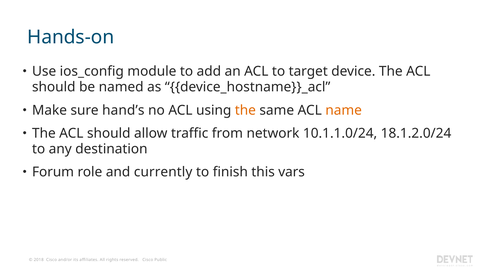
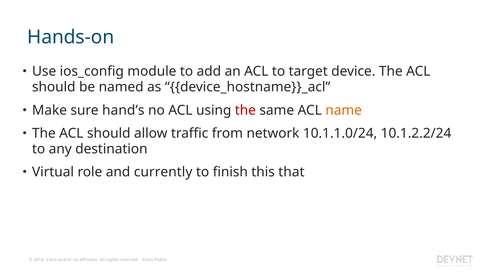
the at (245, 110) colour: orange -> red
18.1.2.0/24: 18.1.2.0/24 -> 10.1.2.2/24
Forum: Forum -> Virtual
vars: vars -> that
